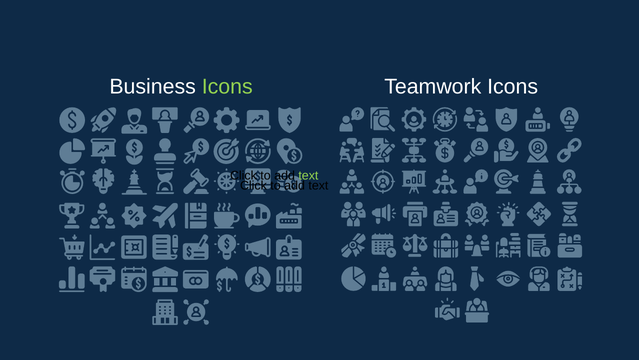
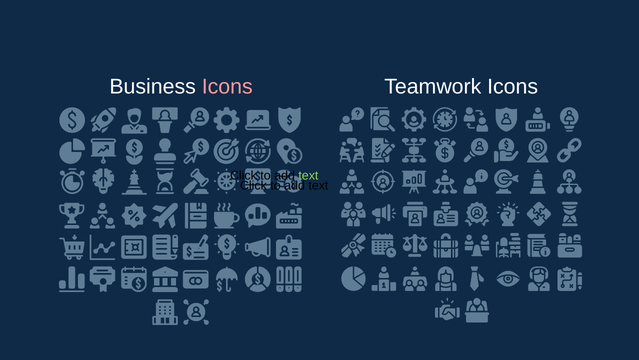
Icons at (227, 87) colour: light green -> pink
